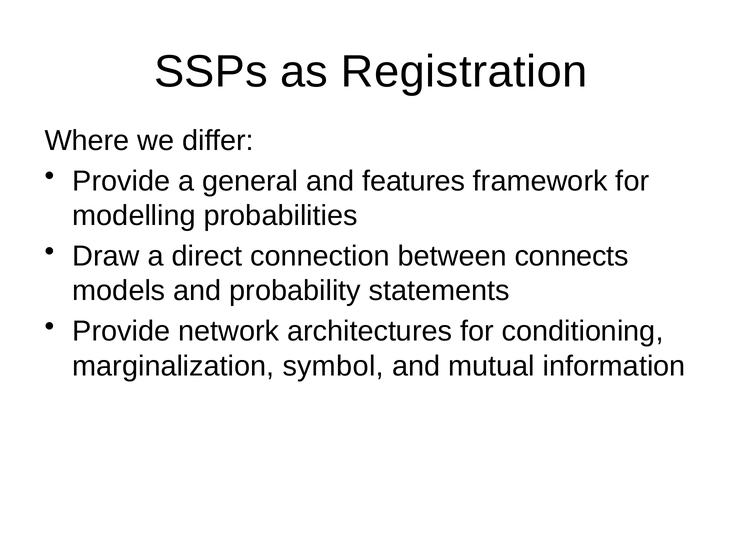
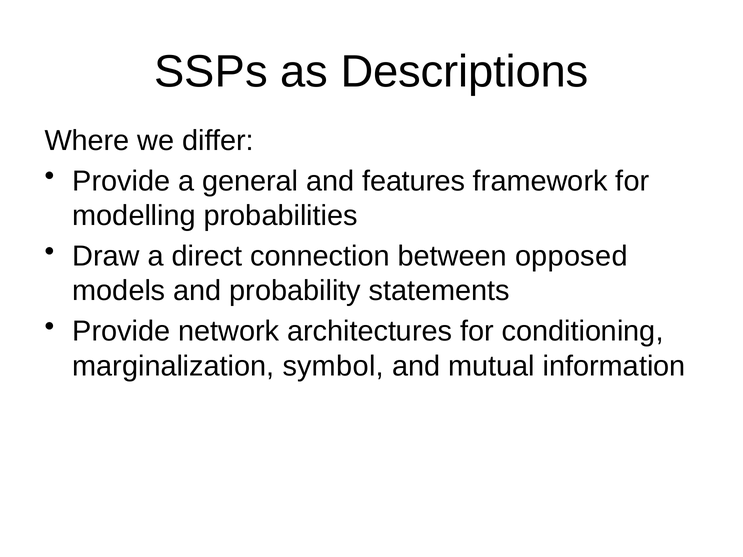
Registration: Registration -> Descriptions
connects: connects -> opposed
